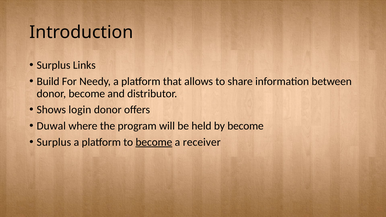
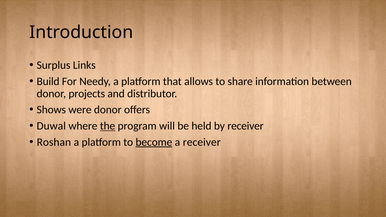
donor become: become -> projects
login: login -> were
the underline: none -> present
by become: become -> receiver
Surplus at (54, 142): Surplus -> Roshan
